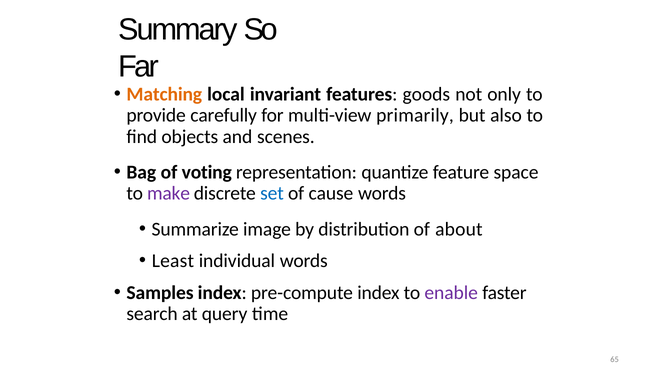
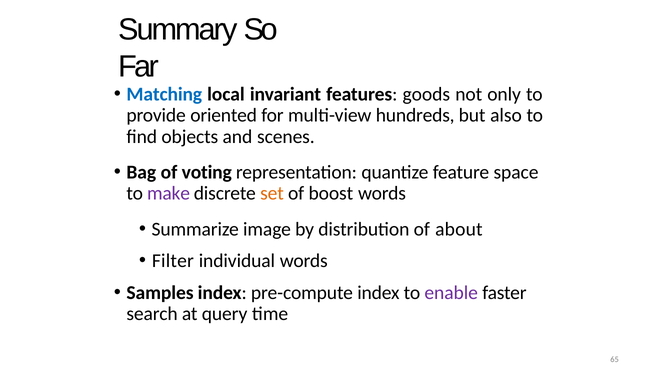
Matching colour: orange -> blue
carefully: carefully -> oriented
primarily: primarily -> hundreds
set colour: blue -> orange
cause: cause -> boost
Least: Least -> Filter
